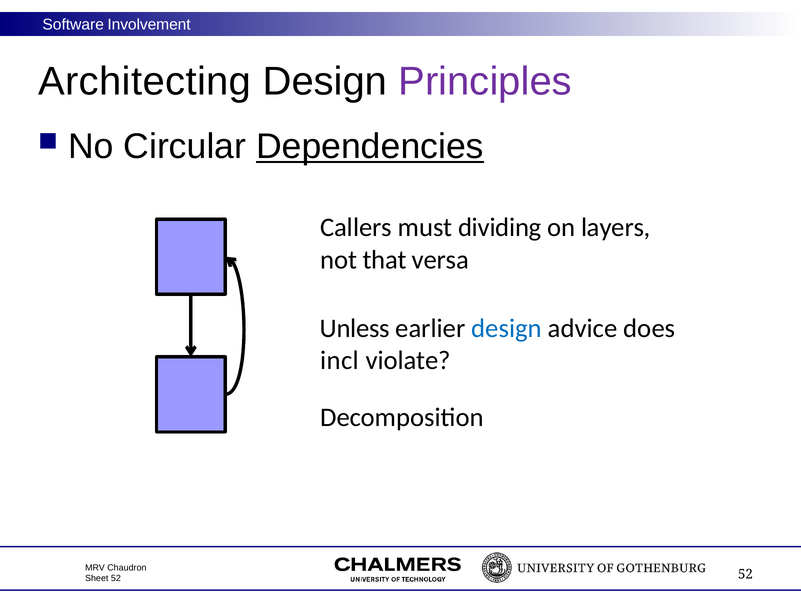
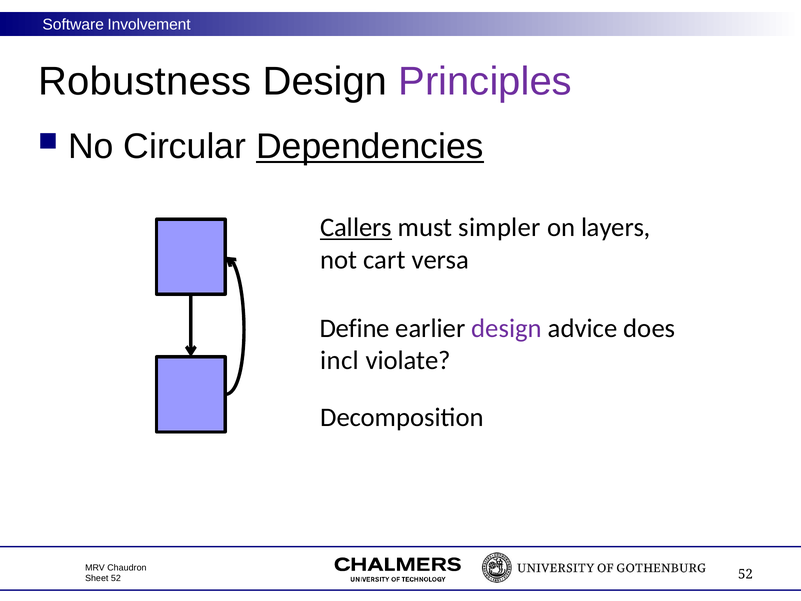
Architecting: Architecting -> Robustness
Callers underline: none -> present
dividing: dividing -> simpler
that: that -> cart
Unless: Unless -> Define
design at (507, 328) colour: blue -> purple
